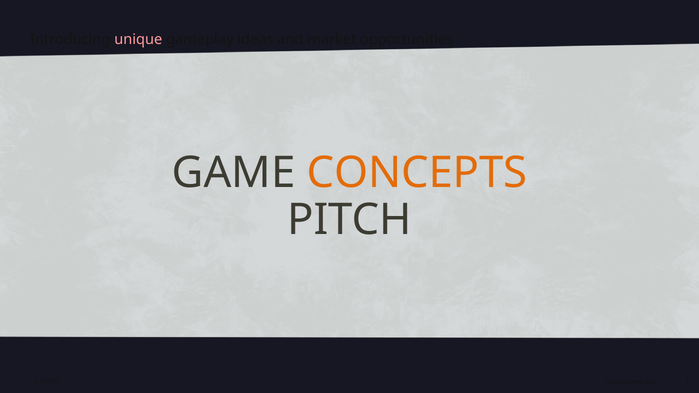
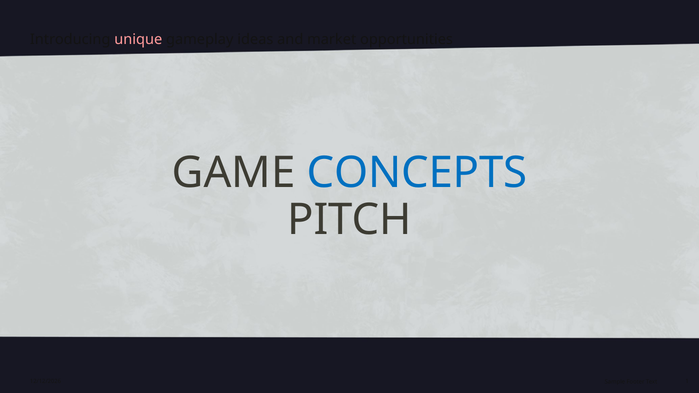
CONCEPTS colour: orange -> blue
